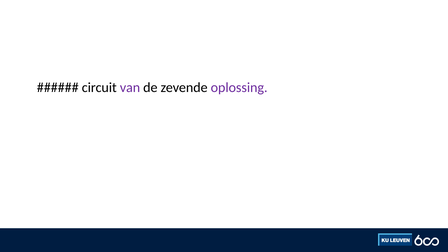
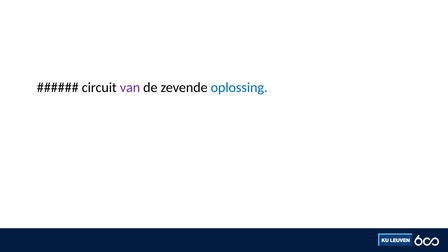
oplossing colour: purple -> blue
